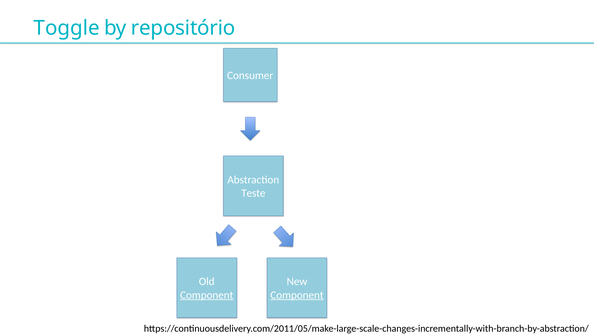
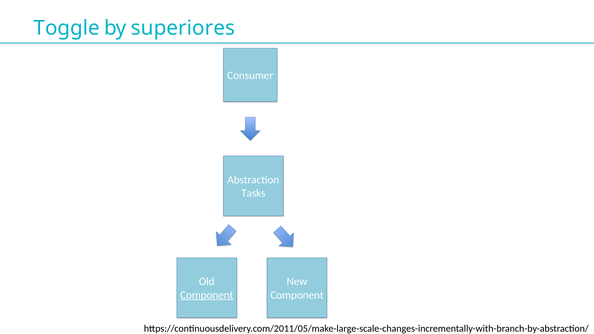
repositório: repositório -> superiores
Teste: Teste -> Tasks
Component at (297, 295) underline: present -> none
